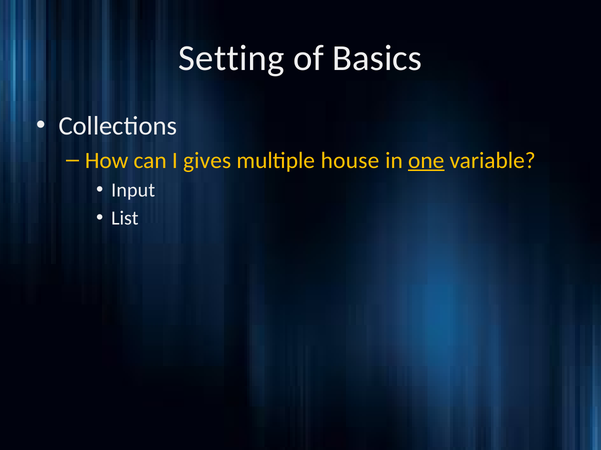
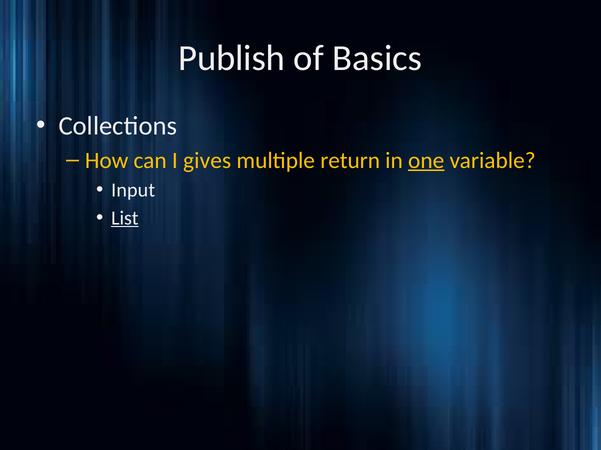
Setting: Setting -> Publish
house: house -> return
List underline: none -> present
